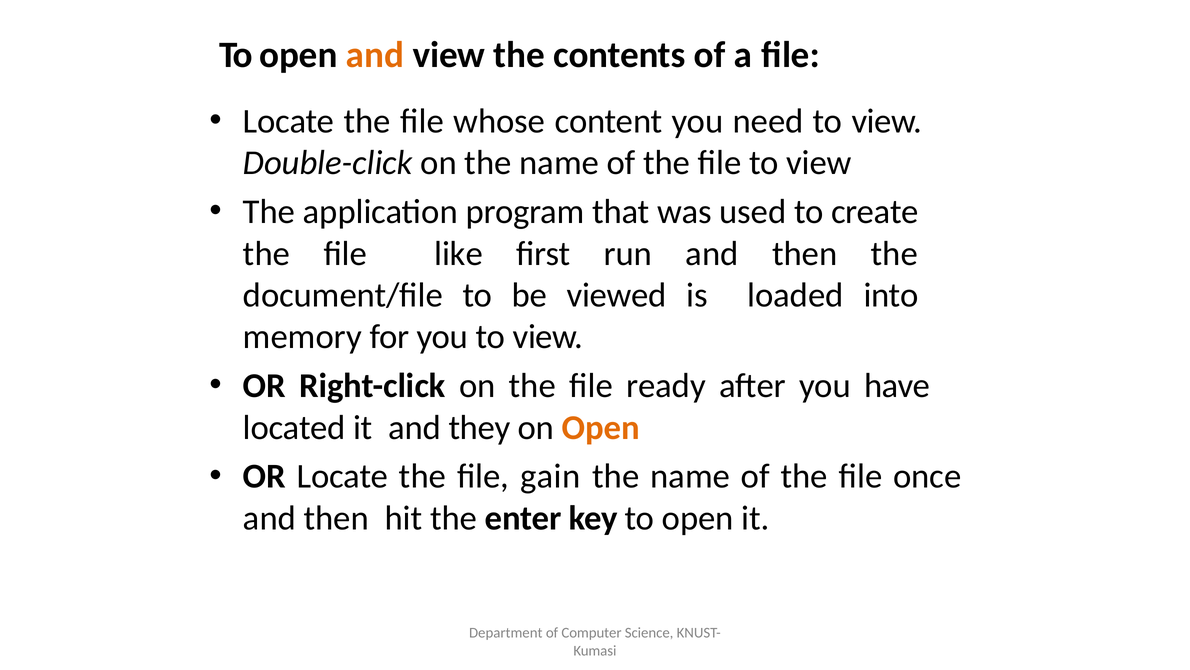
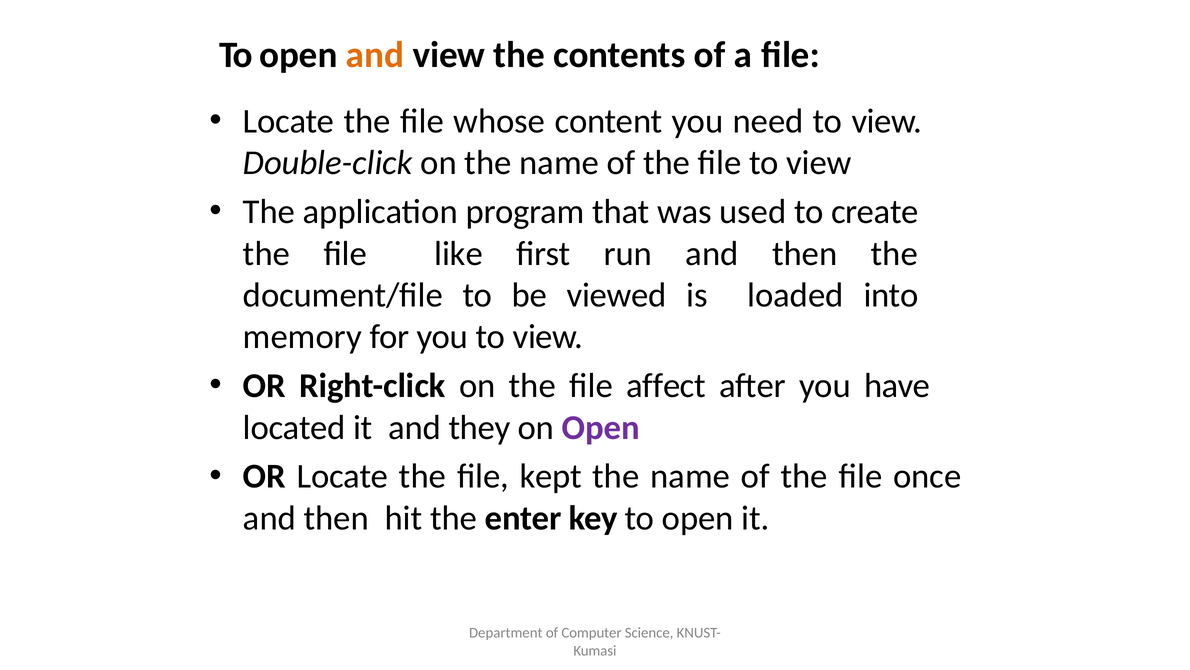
ready: ready -> affect
Open at (601, 427) colour: orange -> purple
gain: gain -> kept
